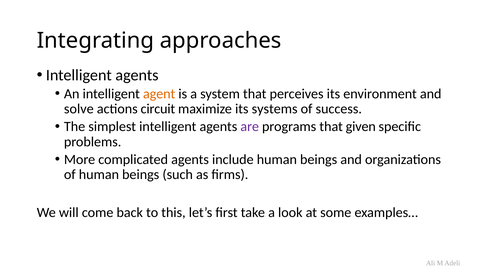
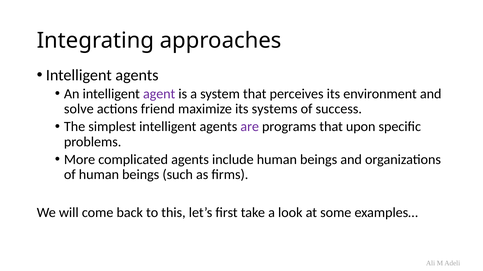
agent colour: orange -> purple
circuit: circuit -> friend
given: given -> upon
